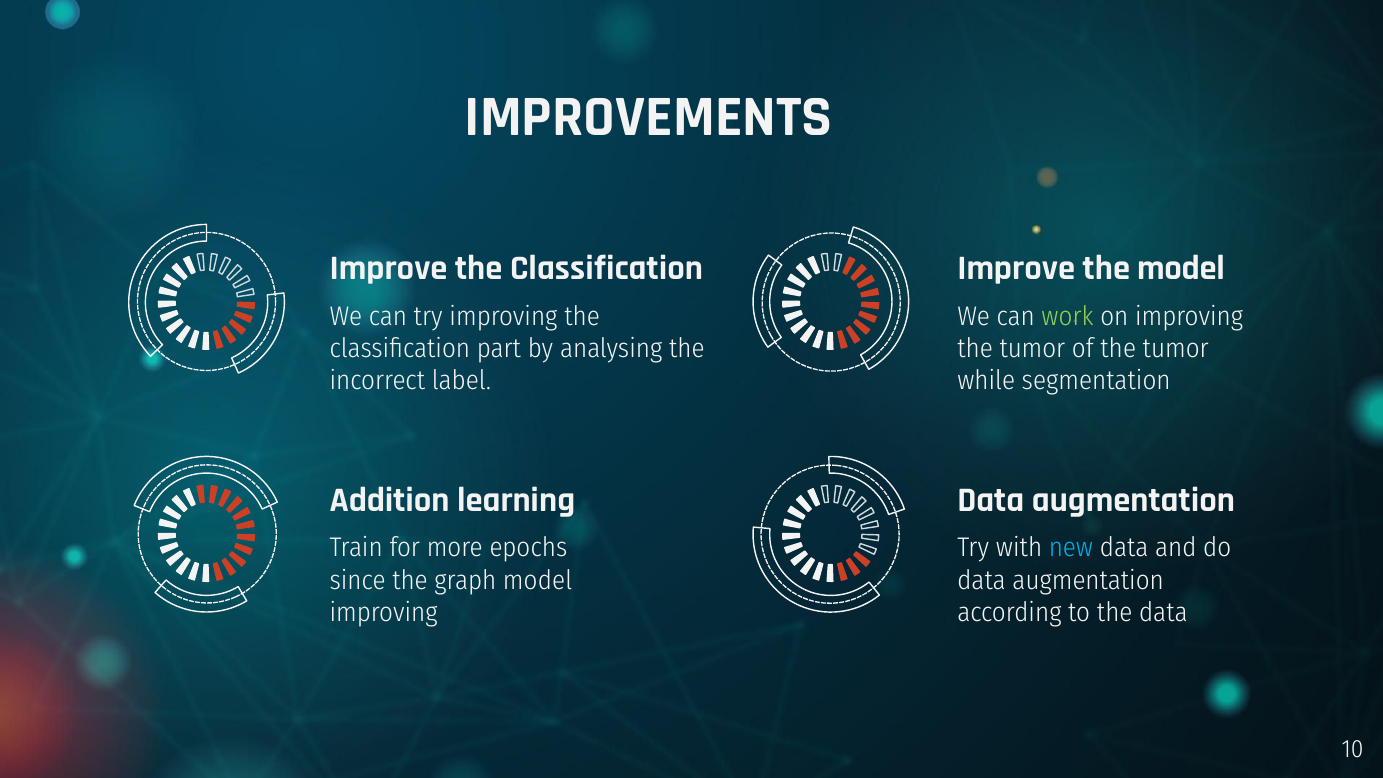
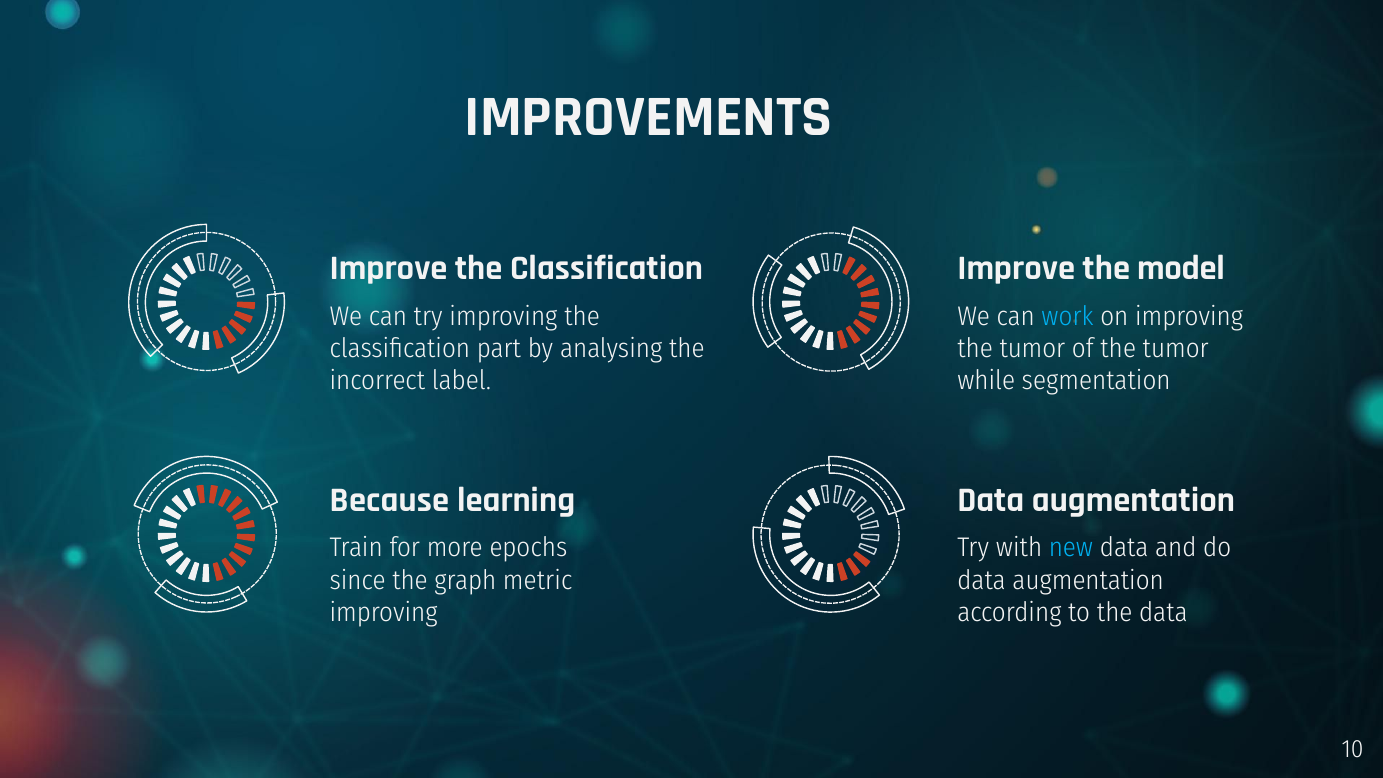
work colour: light green -> light blue
Addition: Addition -> Because
graph model: model -> metric
